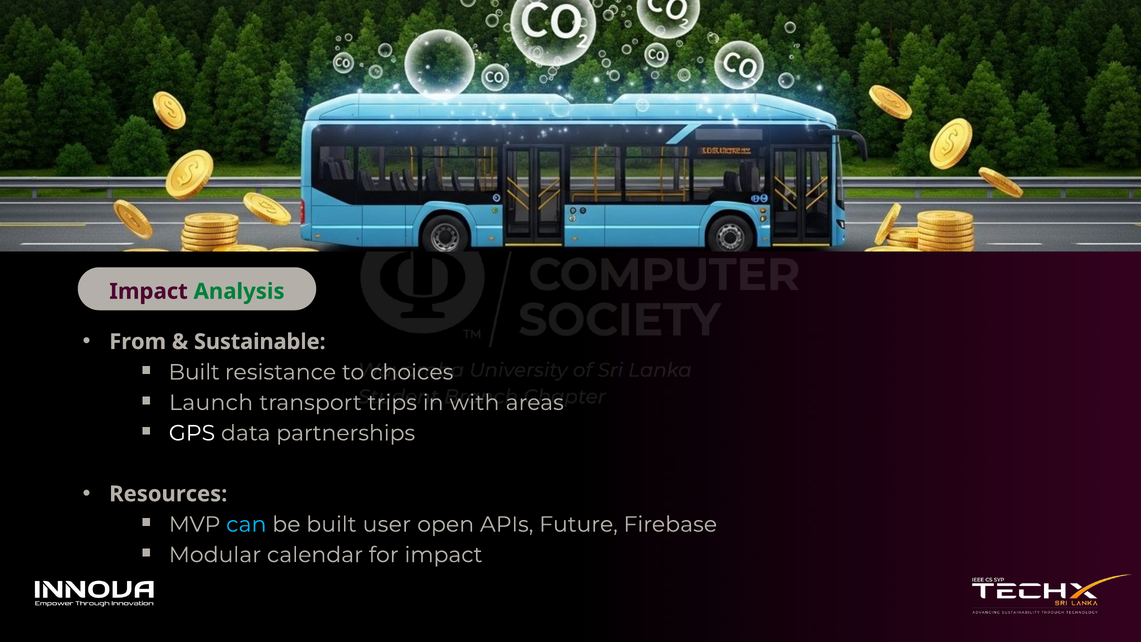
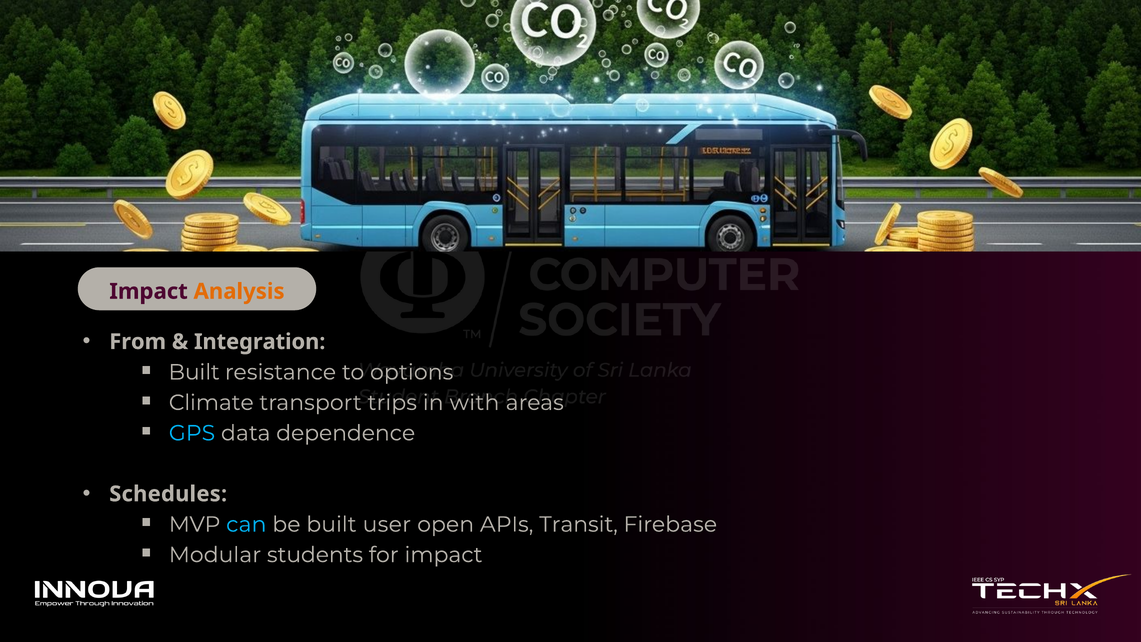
Analysis colour: green -> orange
Sustainable: Sustainable -> Integration
choices: choices -> options
Launch: Launch -> Climate
GPS colour: white -> light blue
partnerships: partnerships -> dependence
Resources: Resources -> Schedules
Future: Future -> Transit
calendar: calendar -> students
